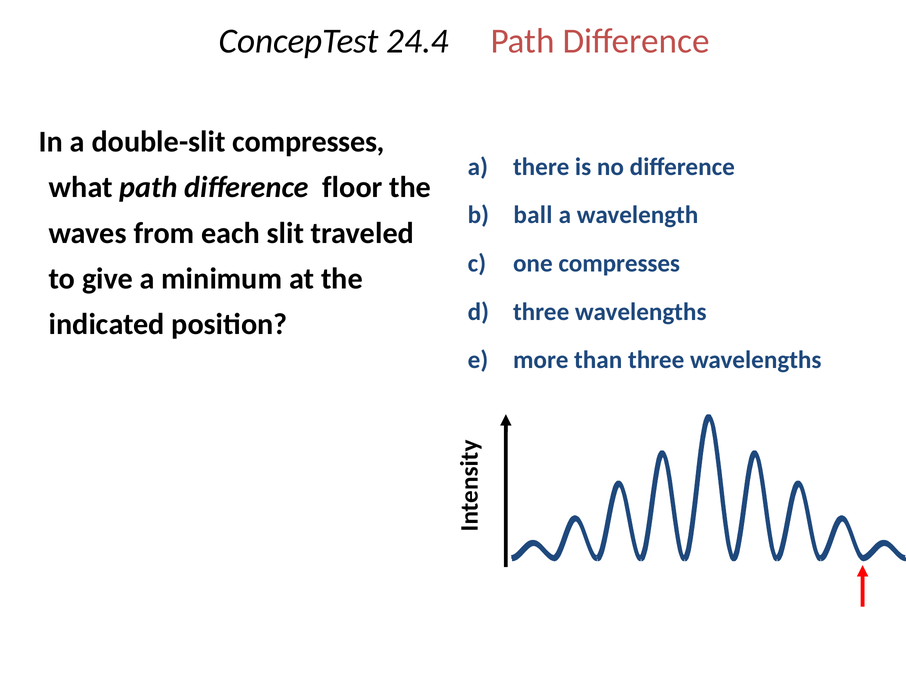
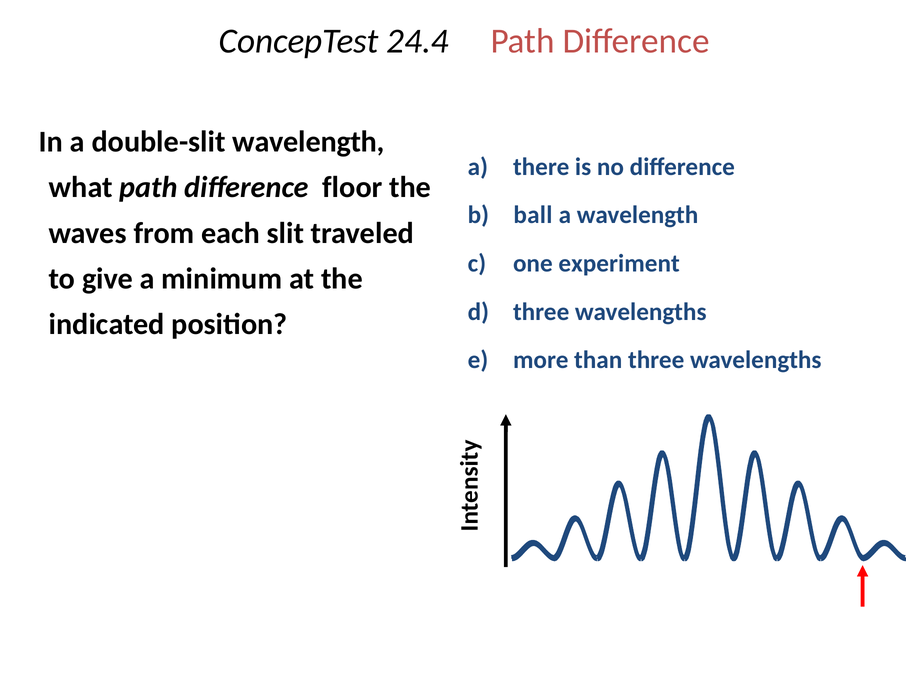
double-slit compresses: compresses -> wavelength
one compresses: compresses -> experiment
